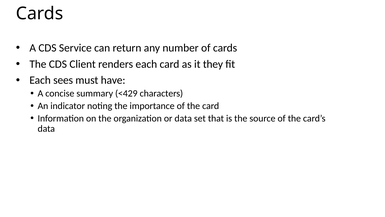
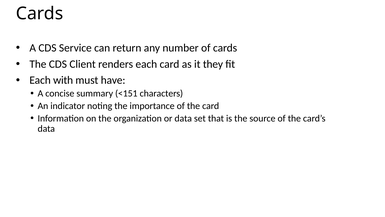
sees: sees -> with
<429: <429 -> <151
